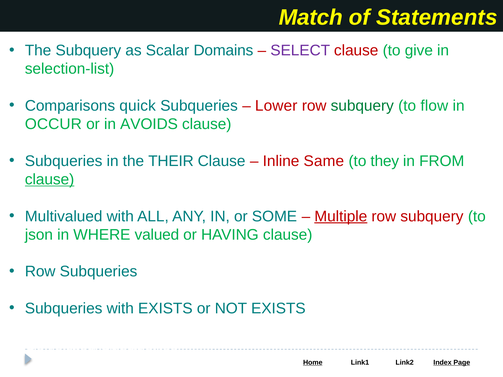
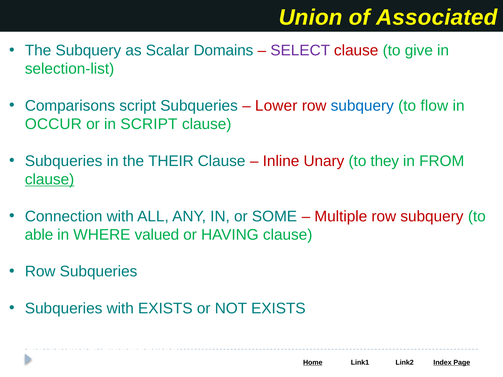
Match: Match -> Union
Statements: Statements -> Associated
Comparisons quick: quick -> script
subquery at (362, 106) colour: green -> blue
in AVOIDS: AVOIDS -> SCRIPT
Same: Same -> Unary
Multivalued: Multivalued -> Connection
Multiple underline: present -> none
json: json -> able
